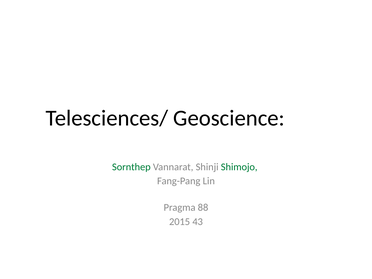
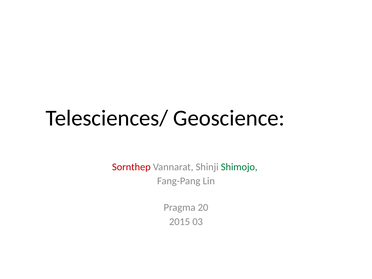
Sornthep colour: green -> red
88: 88 -> 20
43: 43 -> 03
